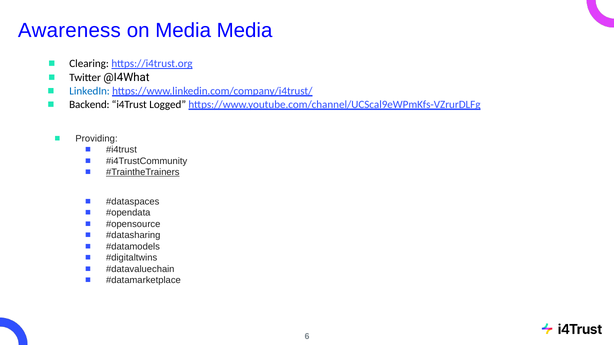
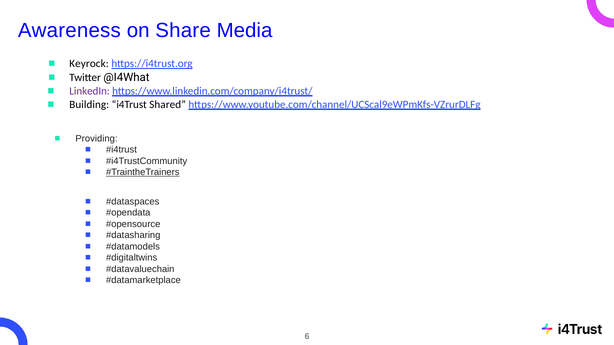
on Media: Media -> Share
Clearing: Clearing -> Keyrock
LinkedIn colour: blue -> purple
Backend: Backend -> Building
Logged: Logged -> Shared
